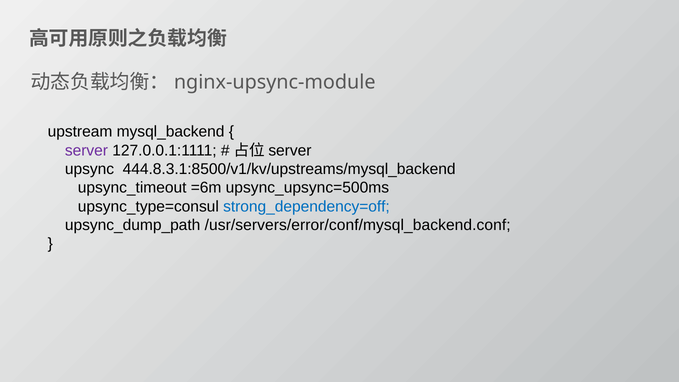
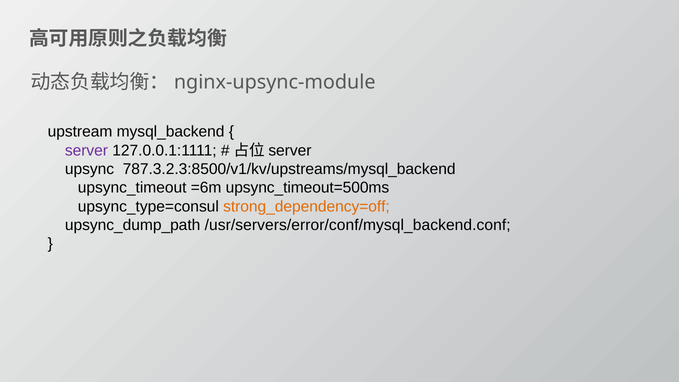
444.8.3.1:8500/v1/kv/upstreams/mysql_backend: 444.8.3.1:8500/v1/kv/upstreams/mysql_backend -> 787.3.2.3:8500/v1/kv/upstreams/mysql_backend
upsync_upsync=500ms: upsync_upsync=500ms -> upsync_timeout=500ms
strong_dependency=off colour: blue -> orange
